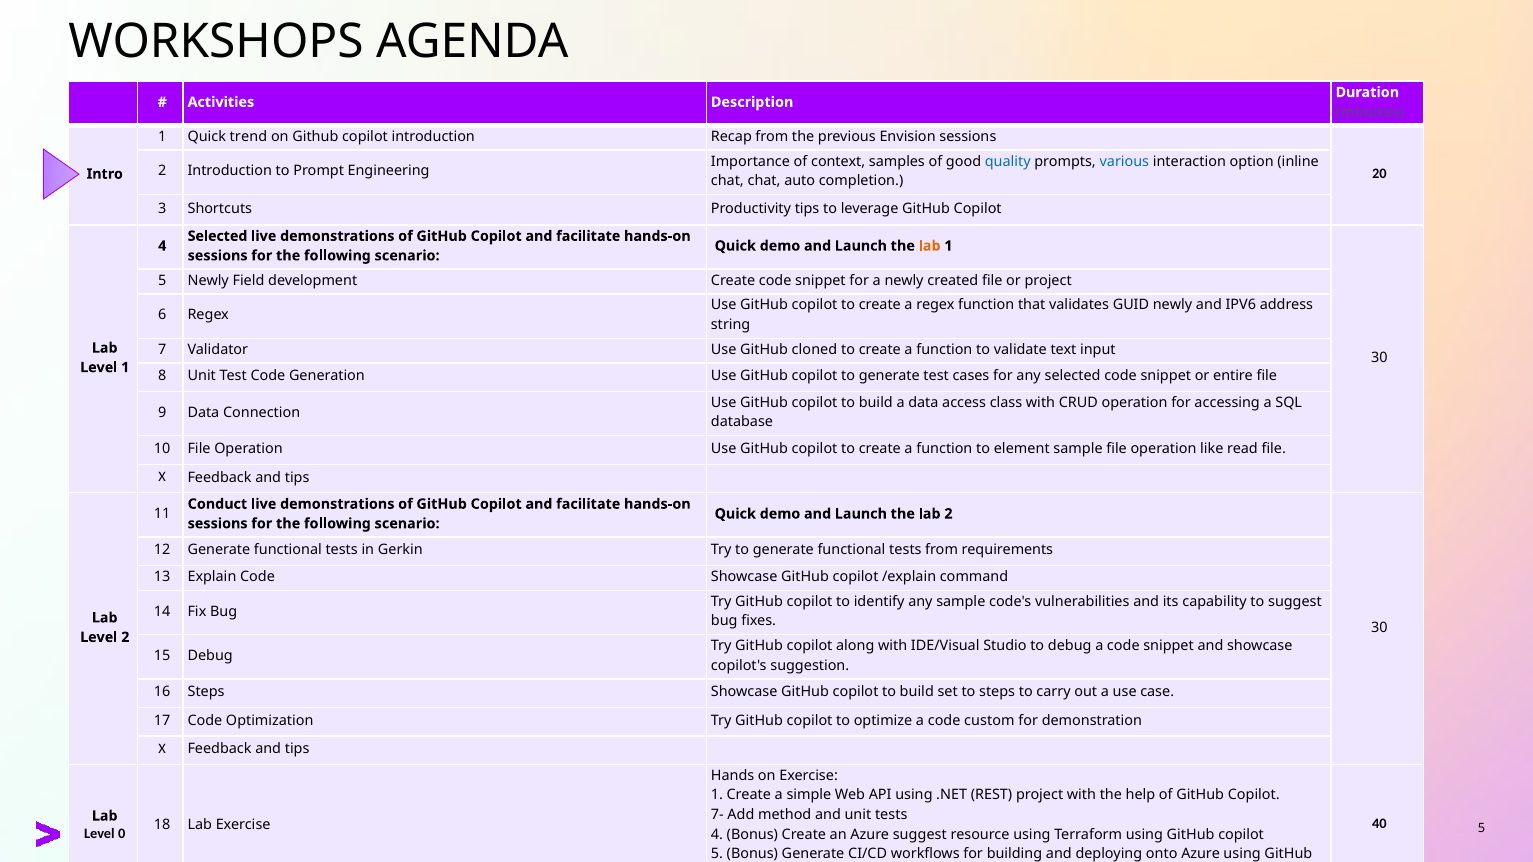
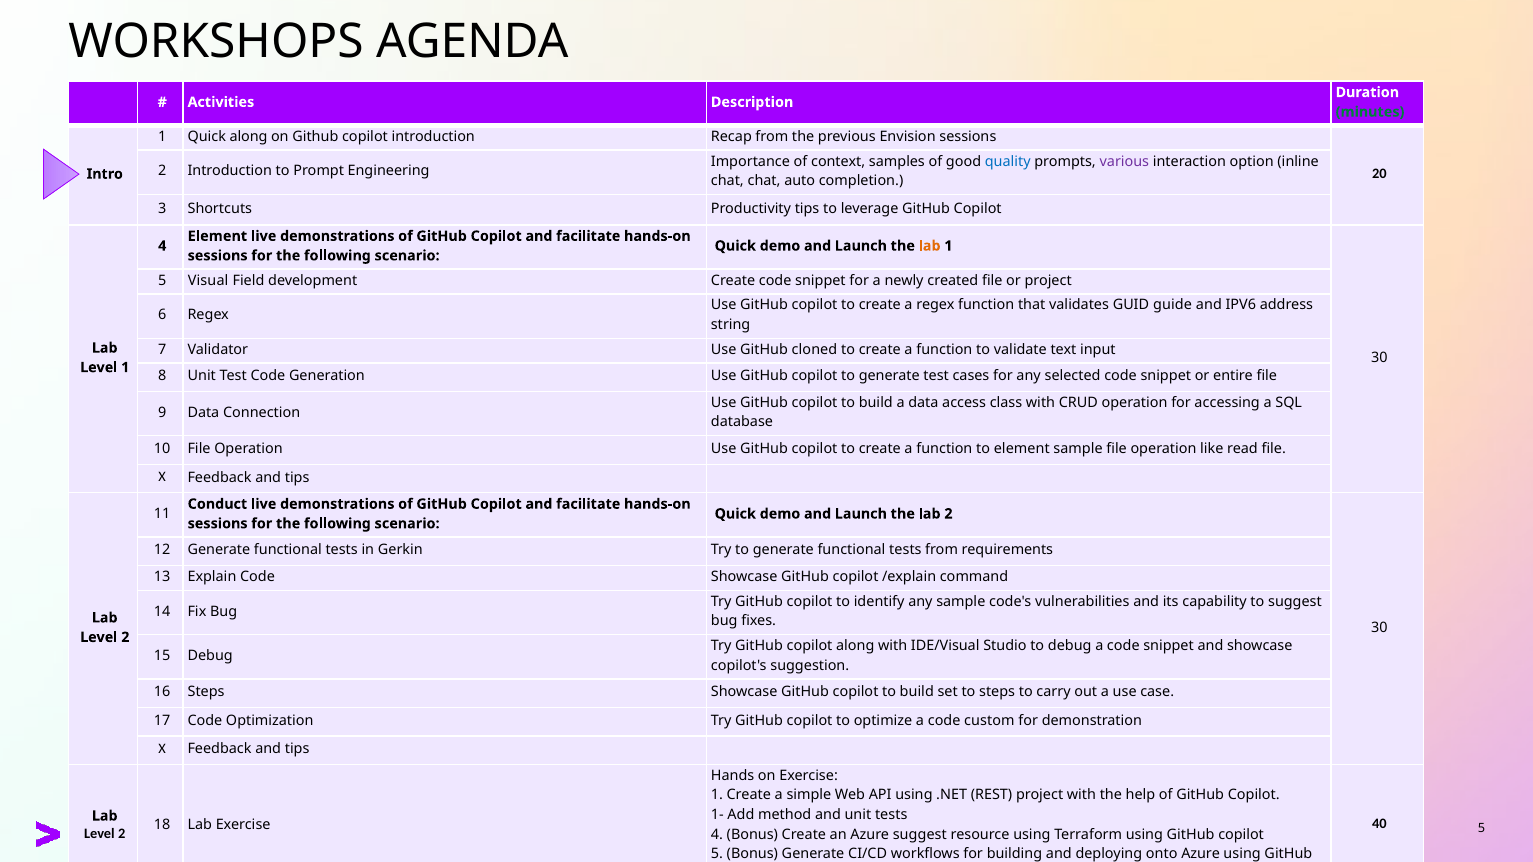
minutes colour: purple -> green
Quick trend: trend -> along
various colour: blue -> purple
Selected at (217, 236): Selected -> Element
5 Newly: Newly -> Visual
GUID newly: newly -> guide
7-: 7- -> 1-
0 at (122, 834): 0 -> 2
